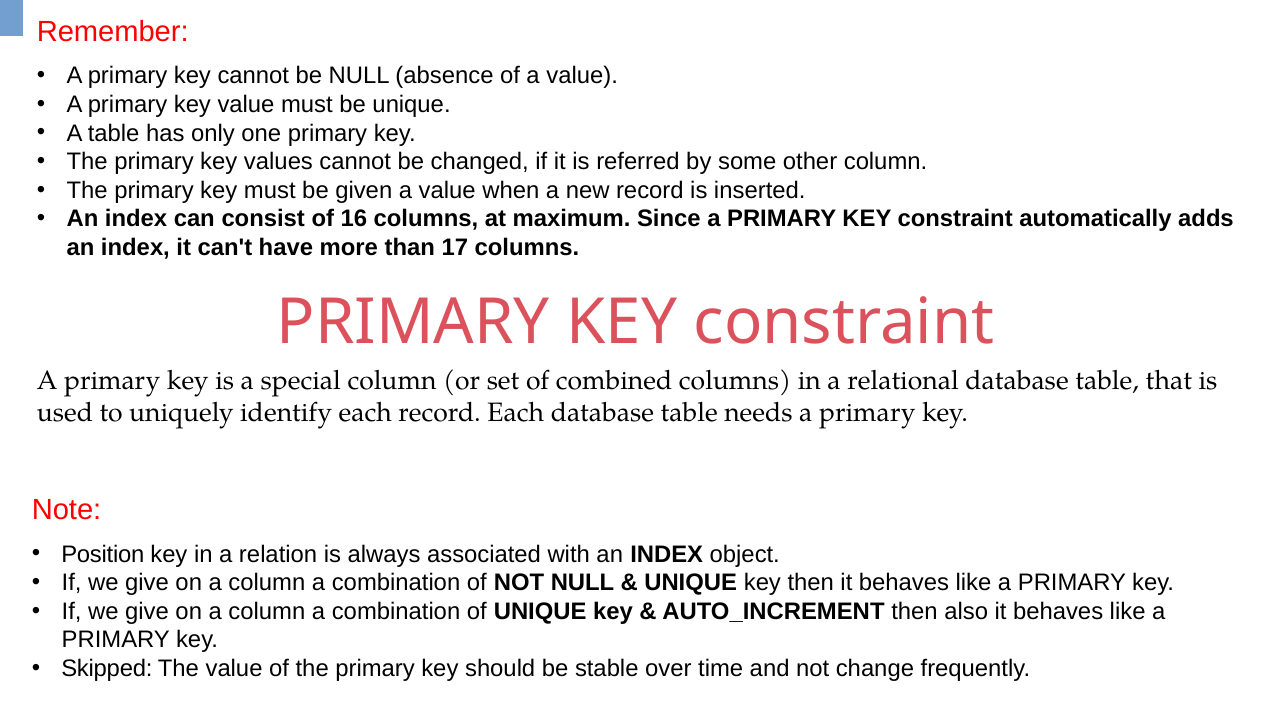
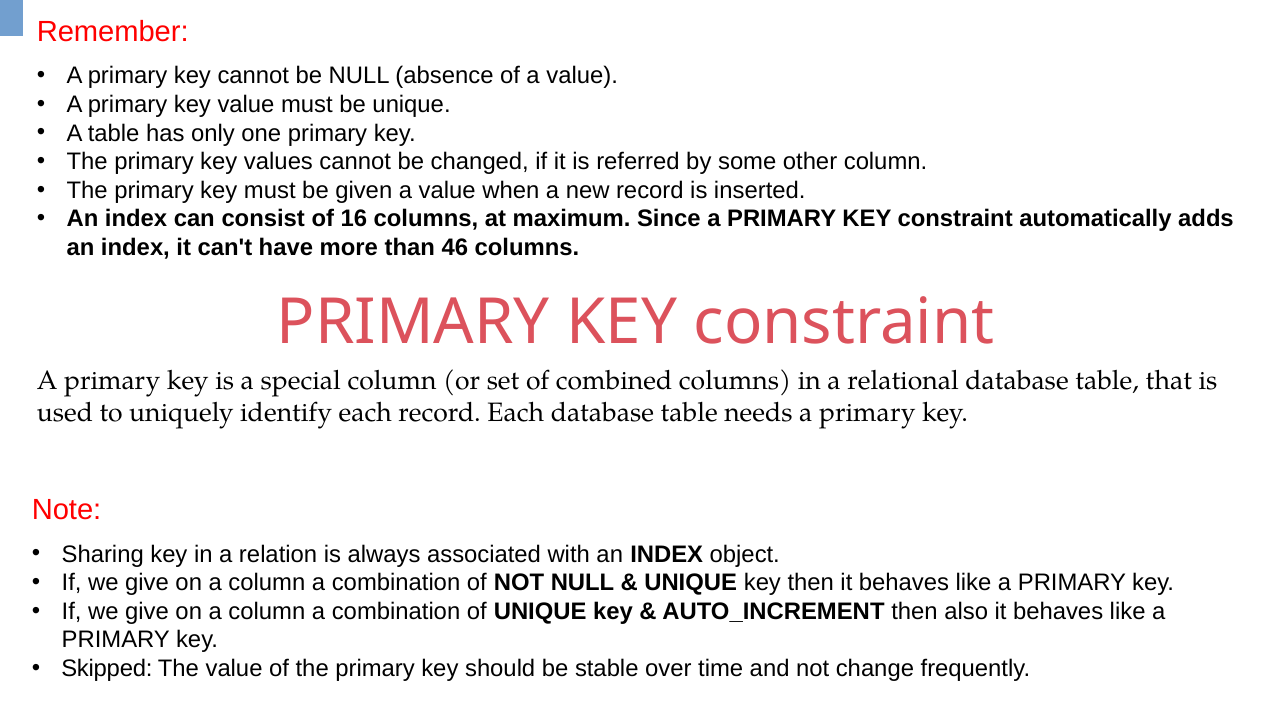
17: 17 -> 46
Position: Position -> Sharing
